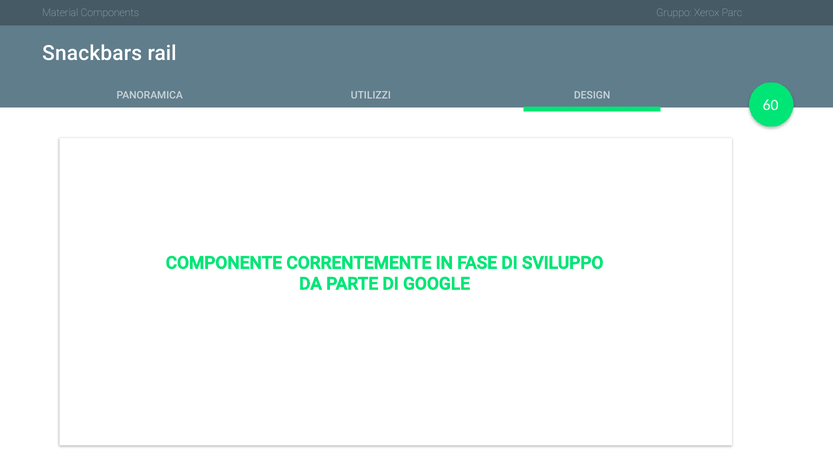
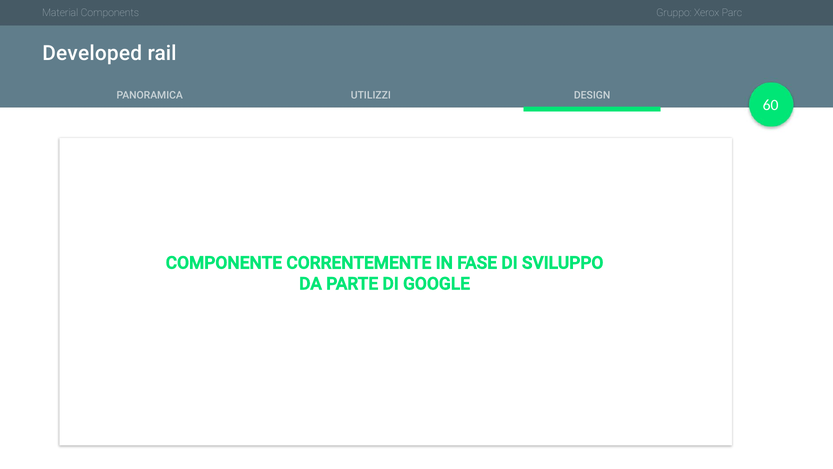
Snackbars: Snackbars -> Developed
